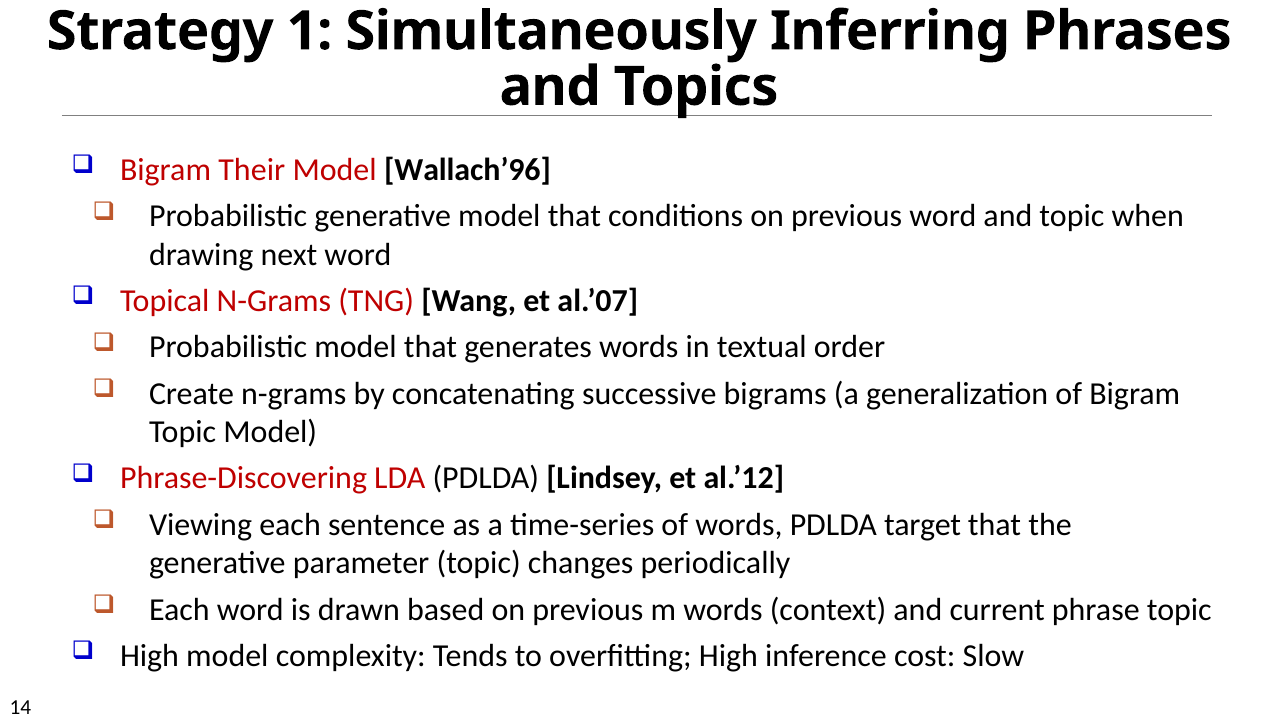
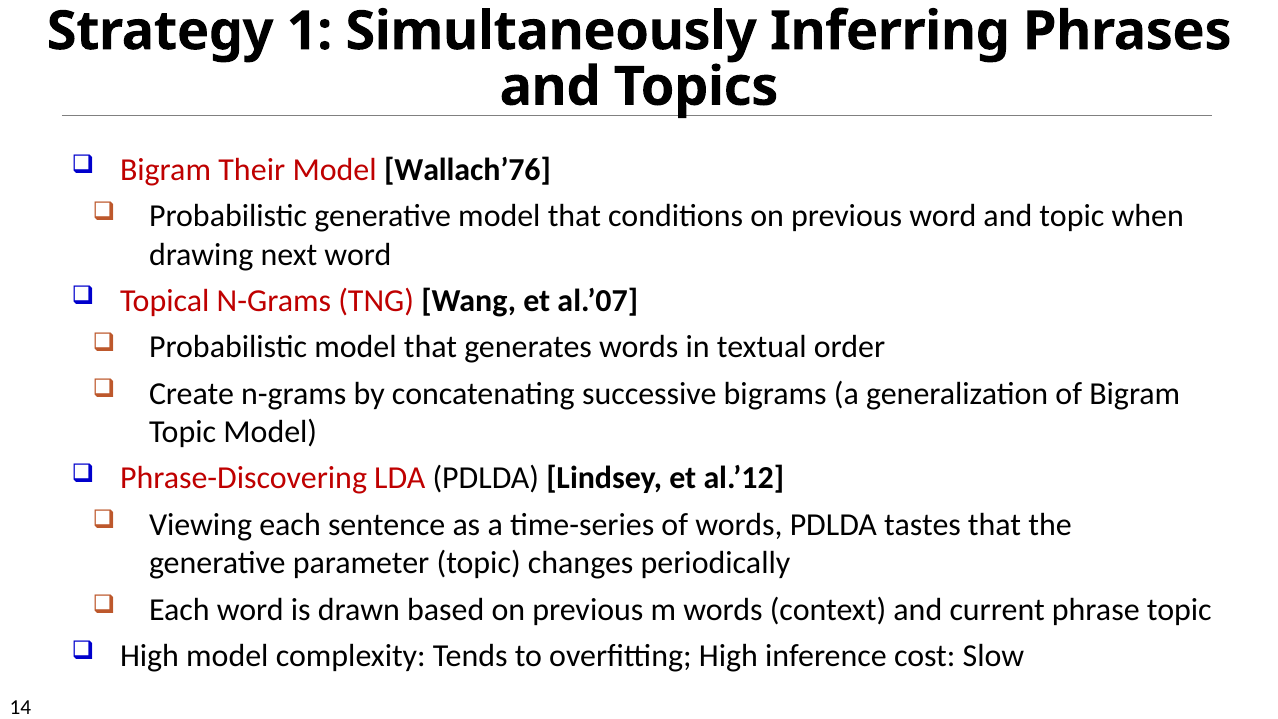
Wallach’96: Wallach’96 -> Wallach’76
target: target -> tastes
